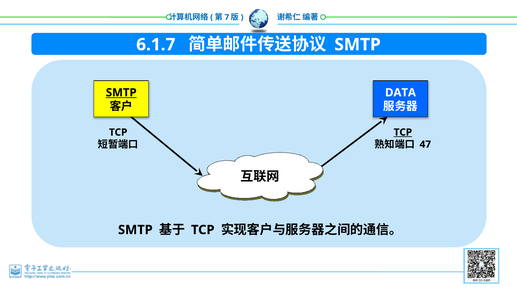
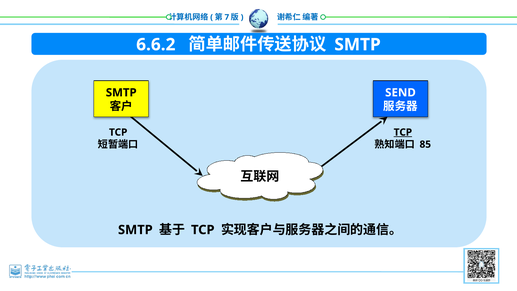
6.1.7: 6.1.7 -> 6.6.2
SMTP at (121, 93) underline: present -> none
DATA: DATA -> SEND
47: 47 -> 85
